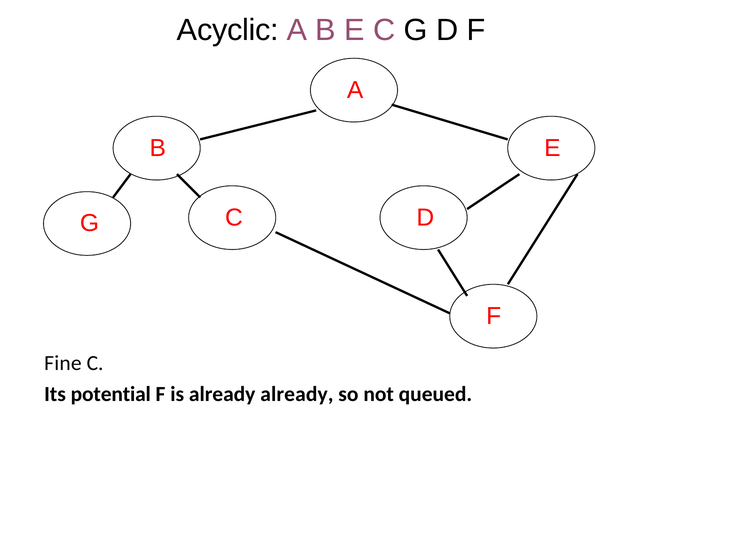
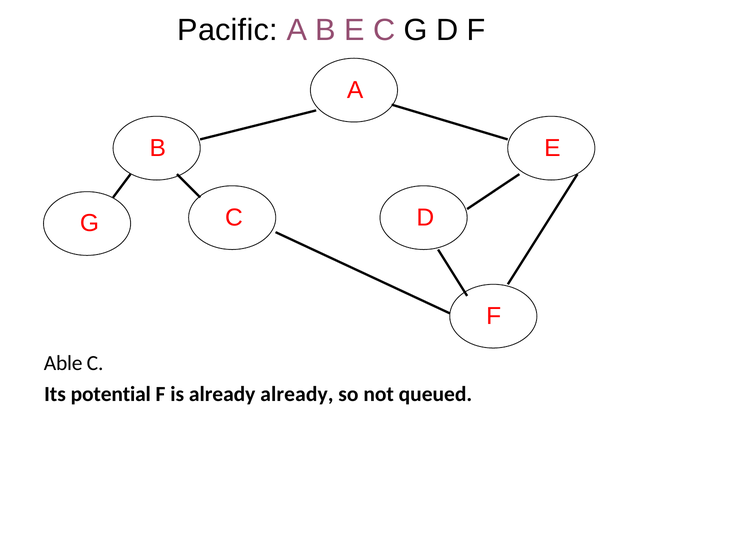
Acyclic: Acyclic -> Pacific
Fine: Fine -> Able
